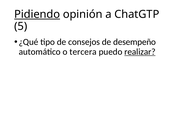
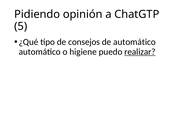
Pidiendo underline: present -> none
de desempeño: desempeño -> automático
tercera: tercera -> higiene
